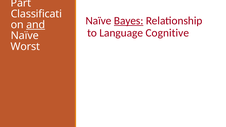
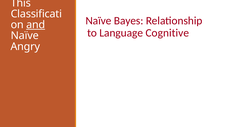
Part: Part -> This
Bayes underline: present -> none
Worst: Worst -> Angry
